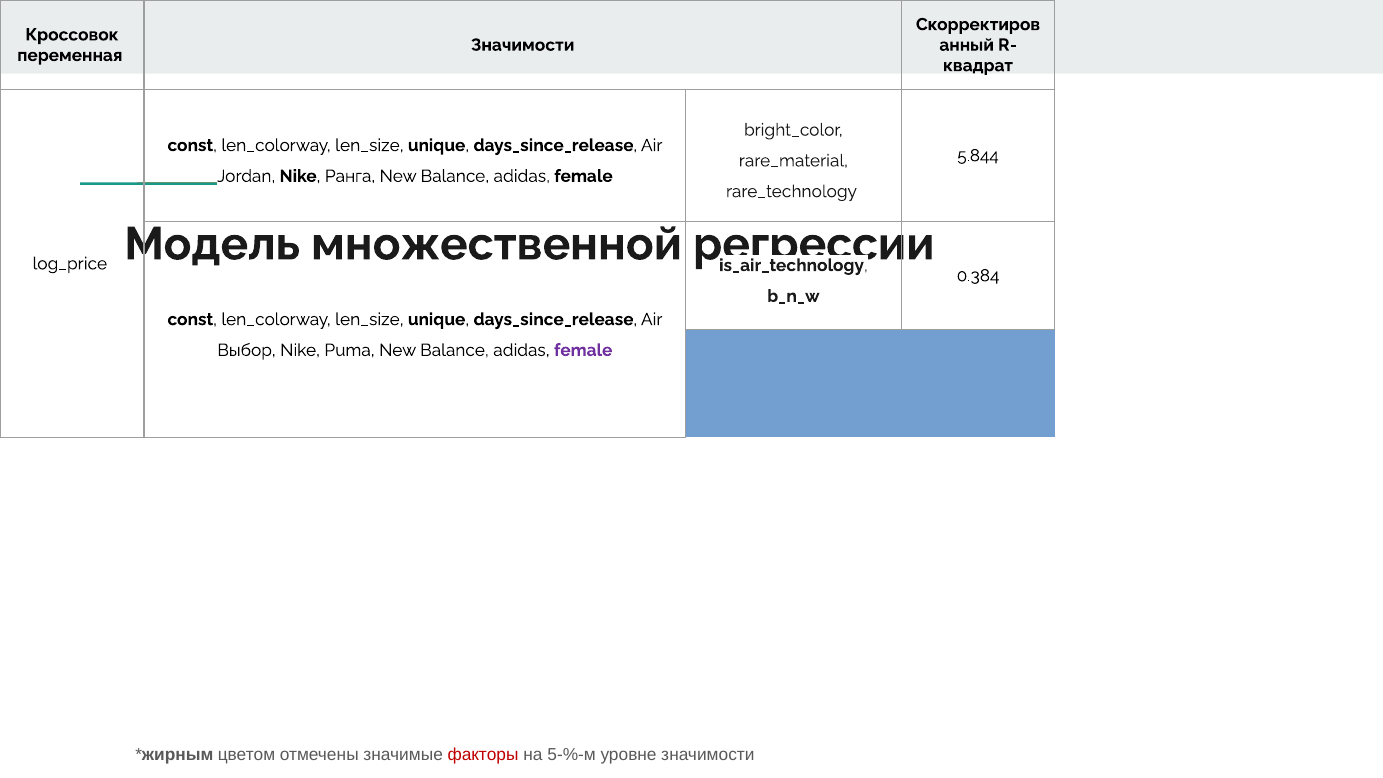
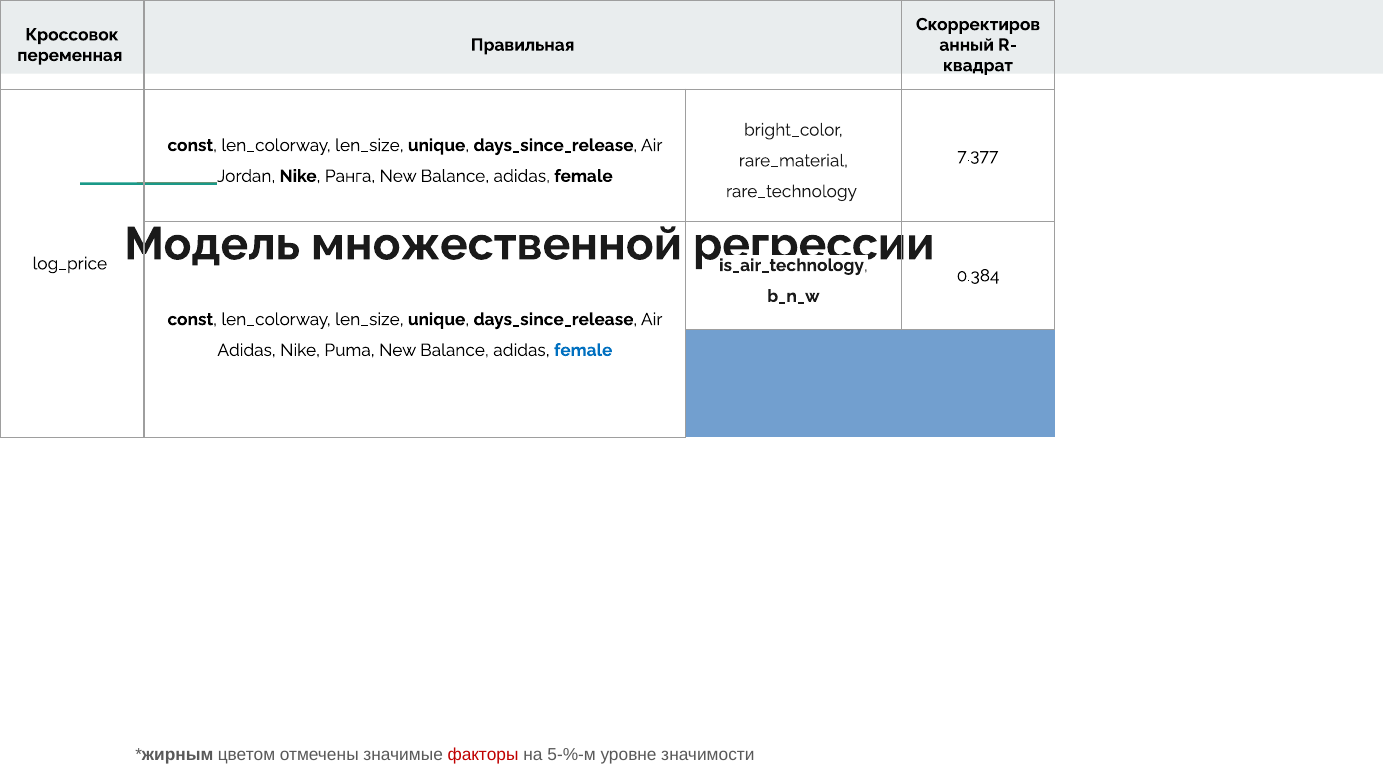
Значимости at (523, 45): Значимости -> Правильная
5.844: 5.844 -> 7.377
Выбор at (247, 350): Выбор -> Adidas
female at (583, 350) colour: purple -> blue
